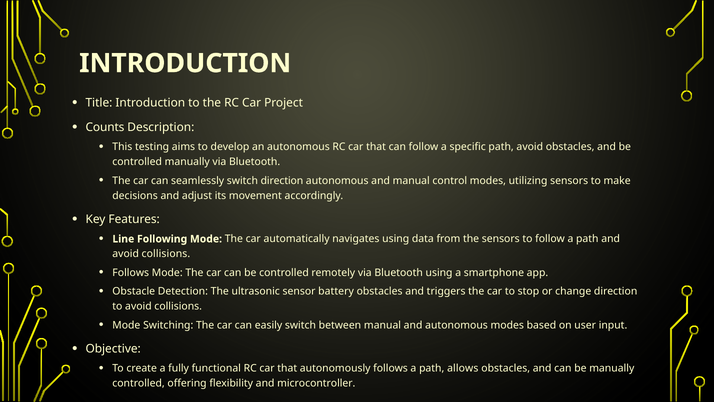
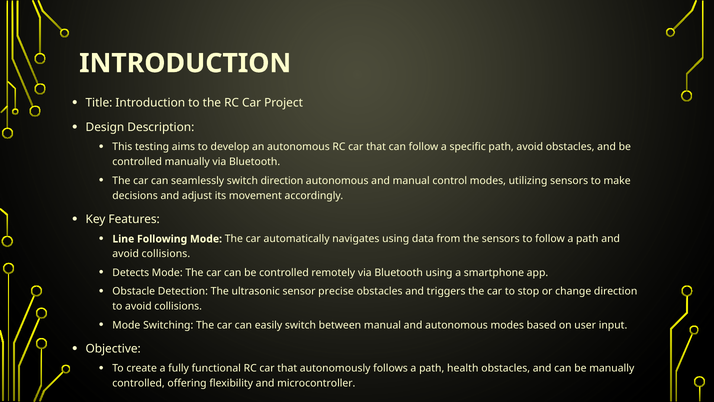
Counts: Counts -> Design
Follows at (131, 272): Follows -> Detects
battery: battery -> precise
allows: allows -> health
